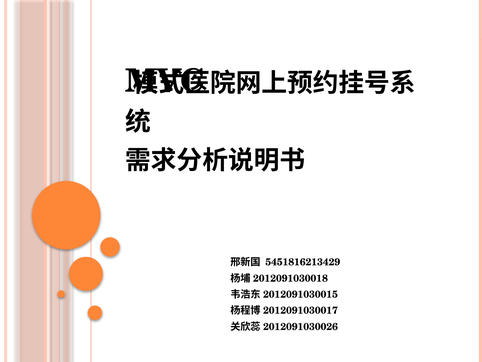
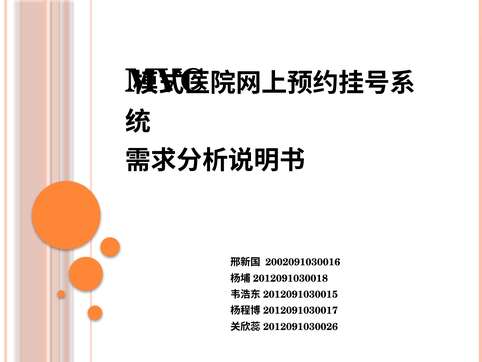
5451816213429: 5451816213429 -> 2002091030016
